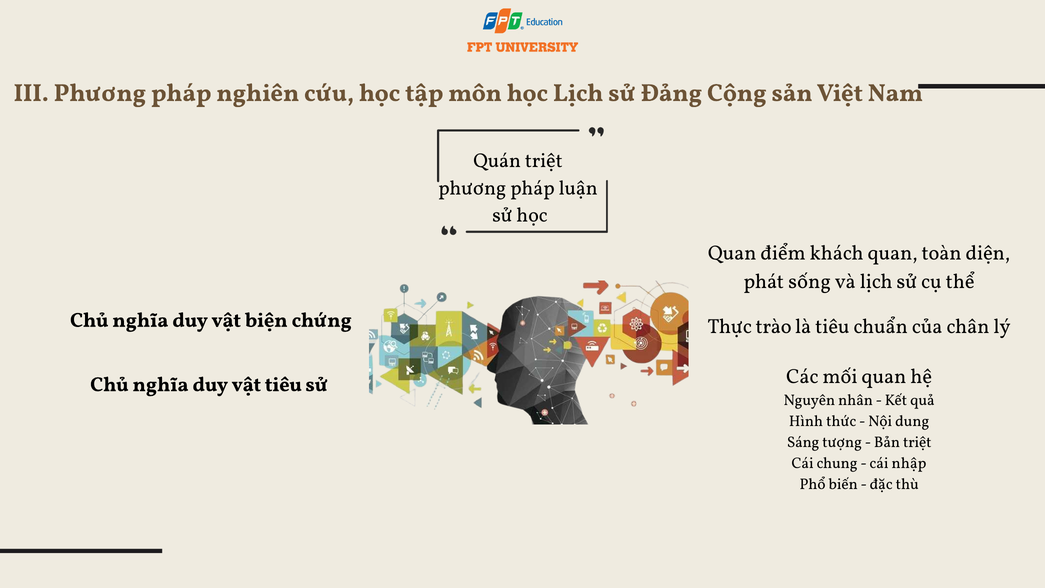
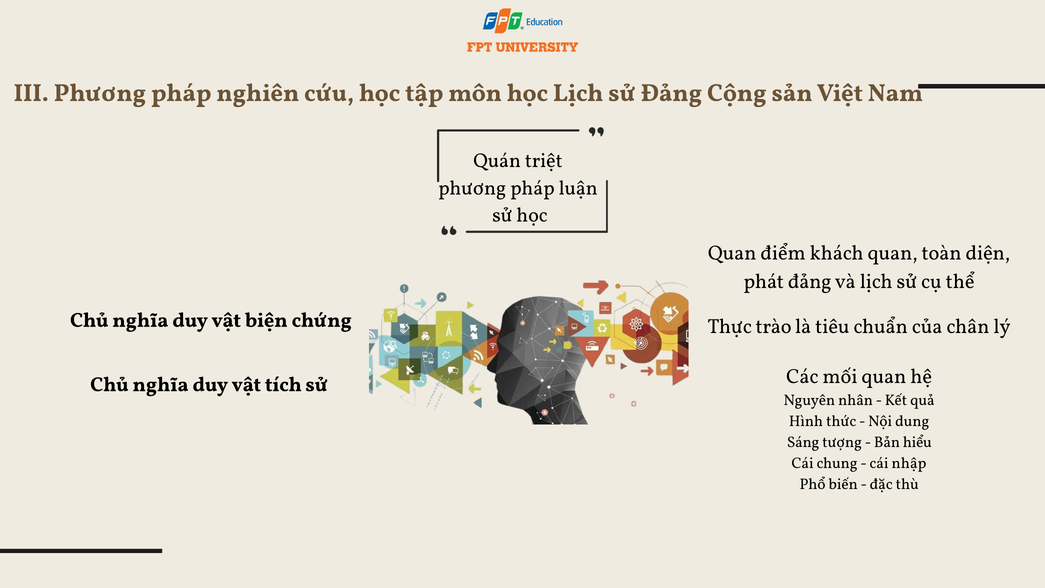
phát sống: sống -> đảng
vật tiêu: tiêu -> tích
Bản triệt: triệt -> hiểu
